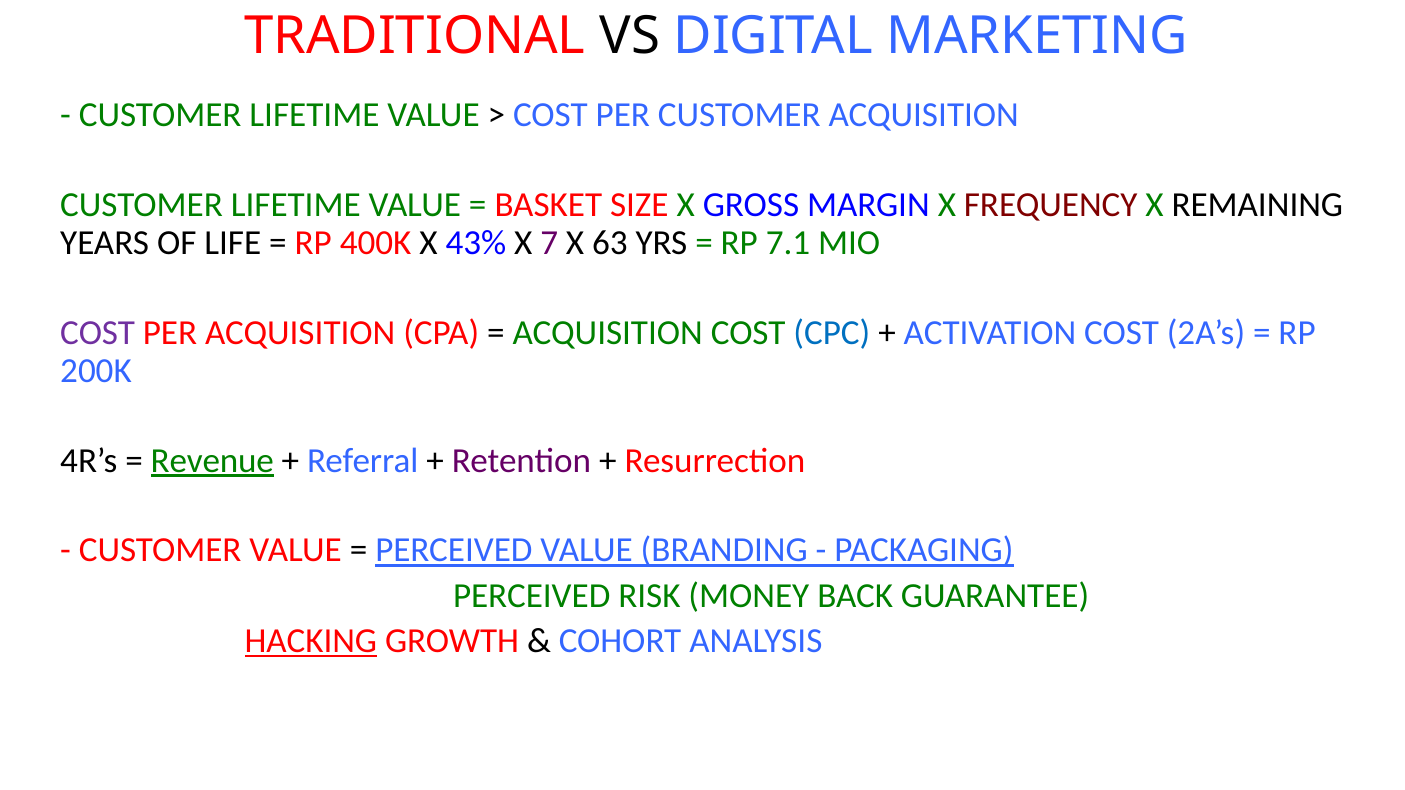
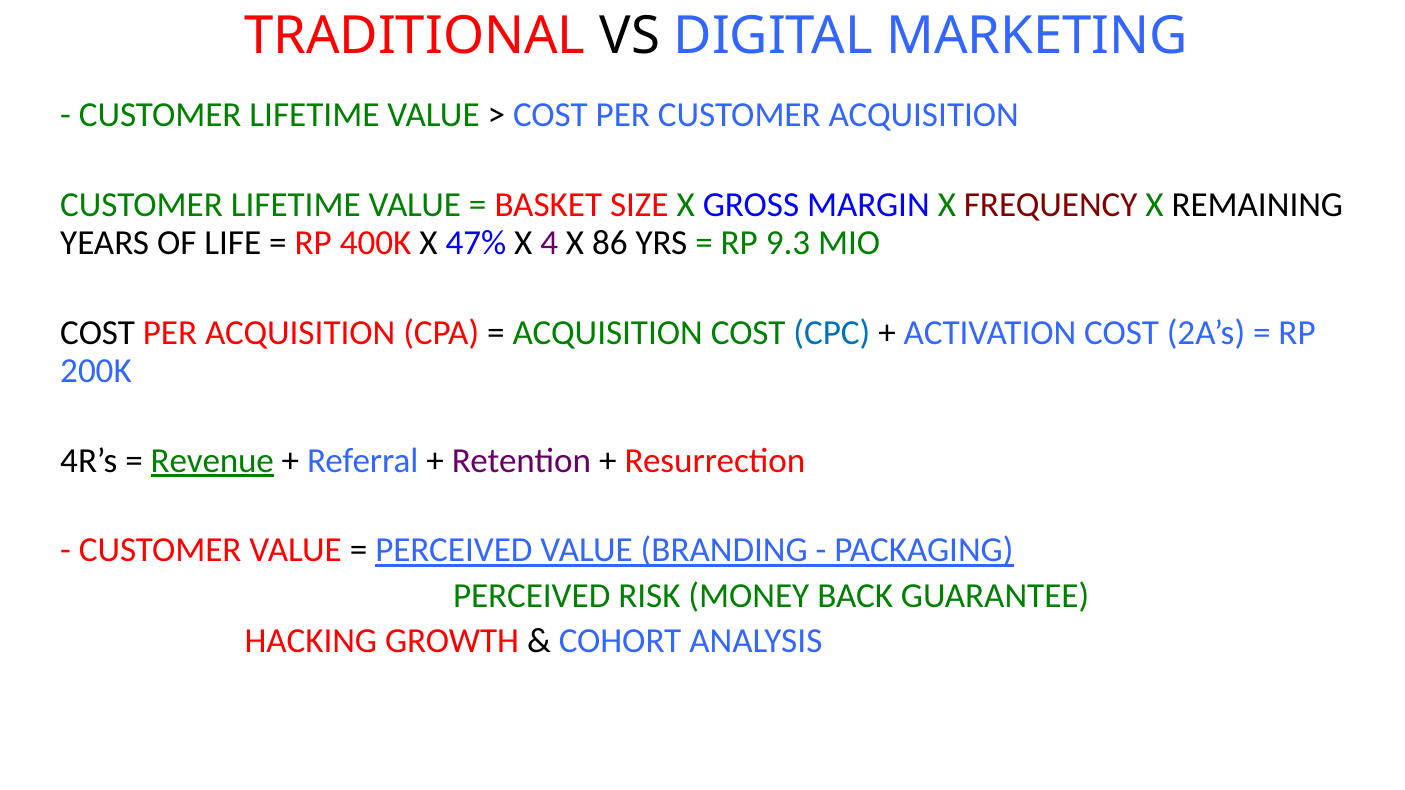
43%: 43% -> 47%
7: 7 -> 4
63: 63 -> 86
7.1: 7.1 -> 9.3
COST at (98, 333) colour: purple -> black
HACKING underline: present -> none
